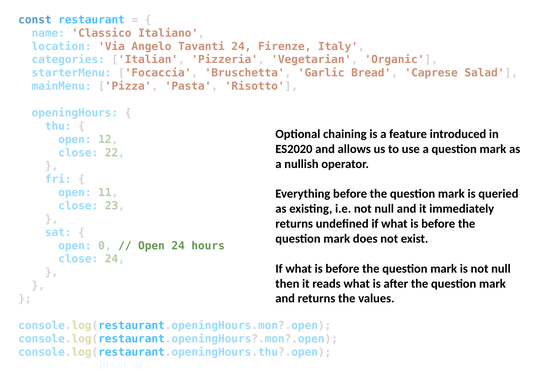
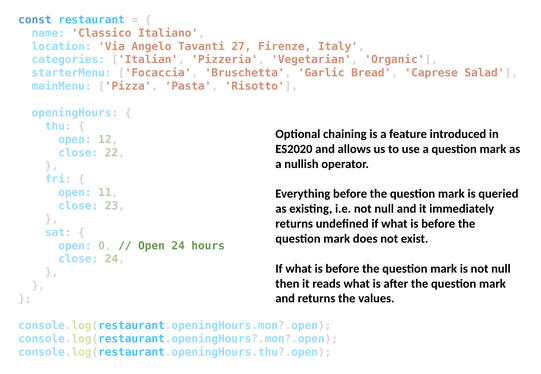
Tavanti 24: 24 -> 27
